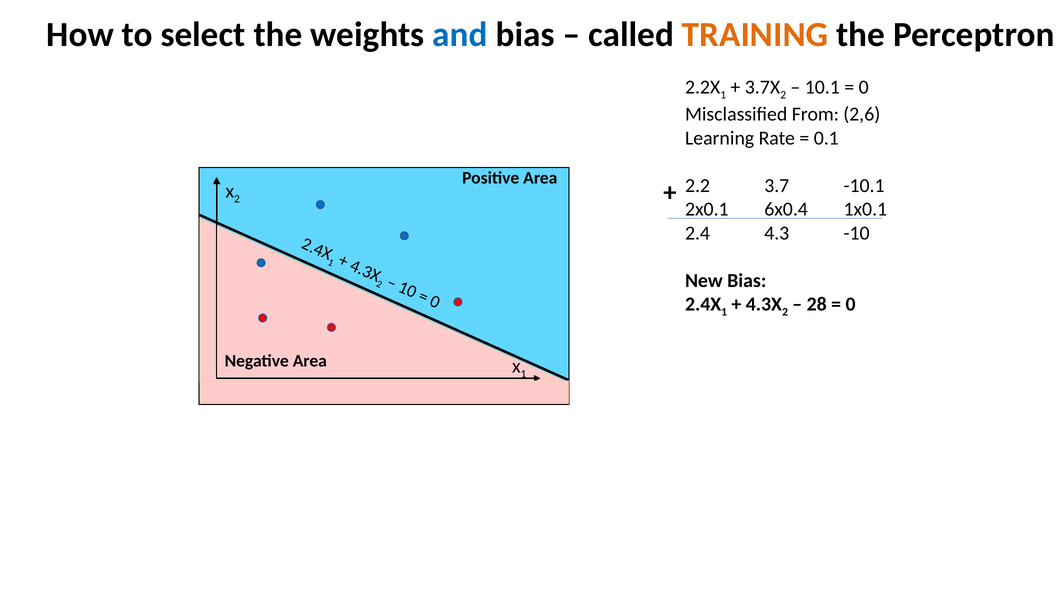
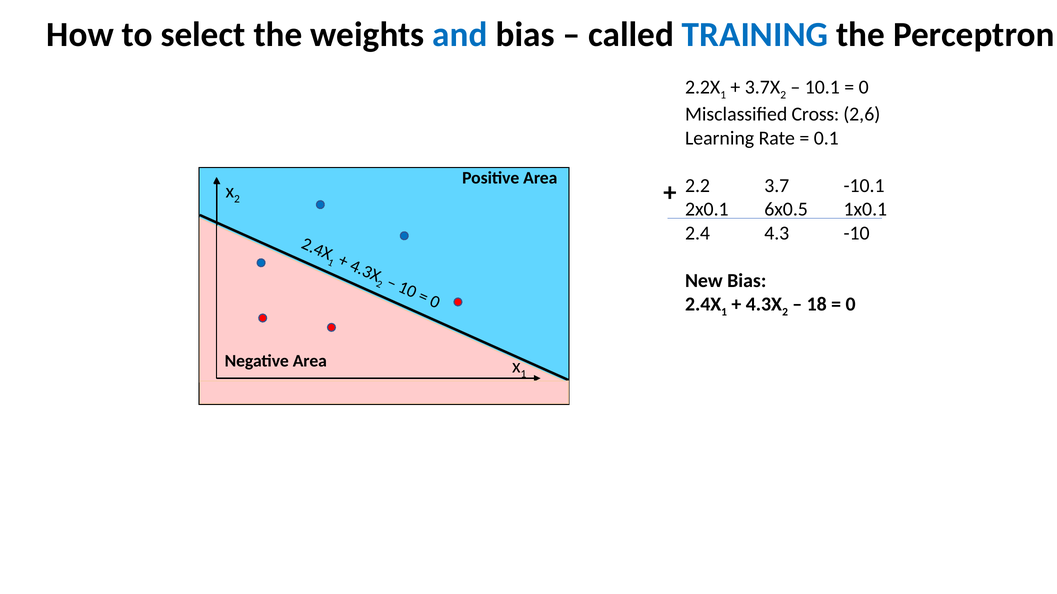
TRAINING colour: orange -> blue
From: From -> Cross
6x0.4: 6x0.4 -> 6x0.5
28: 28 -> 18
